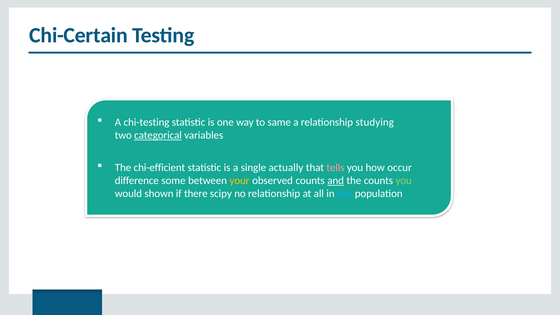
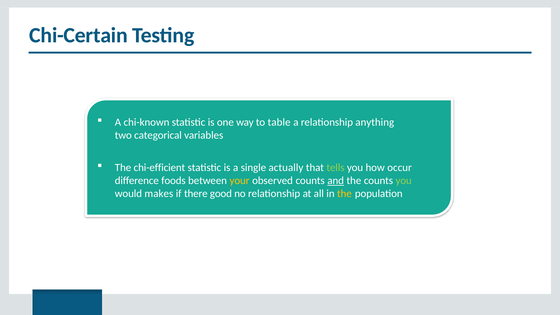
chi-testing: chi-testing -> chi-known
same: same -> table
studying: studying -> anything
categorical underline: present -> none
tells colour: pink -> light green
some: some -> foods
shown: shown -> makes
scipy: scipy -> good
the at (344, 194) colour: light blue -> yellow
